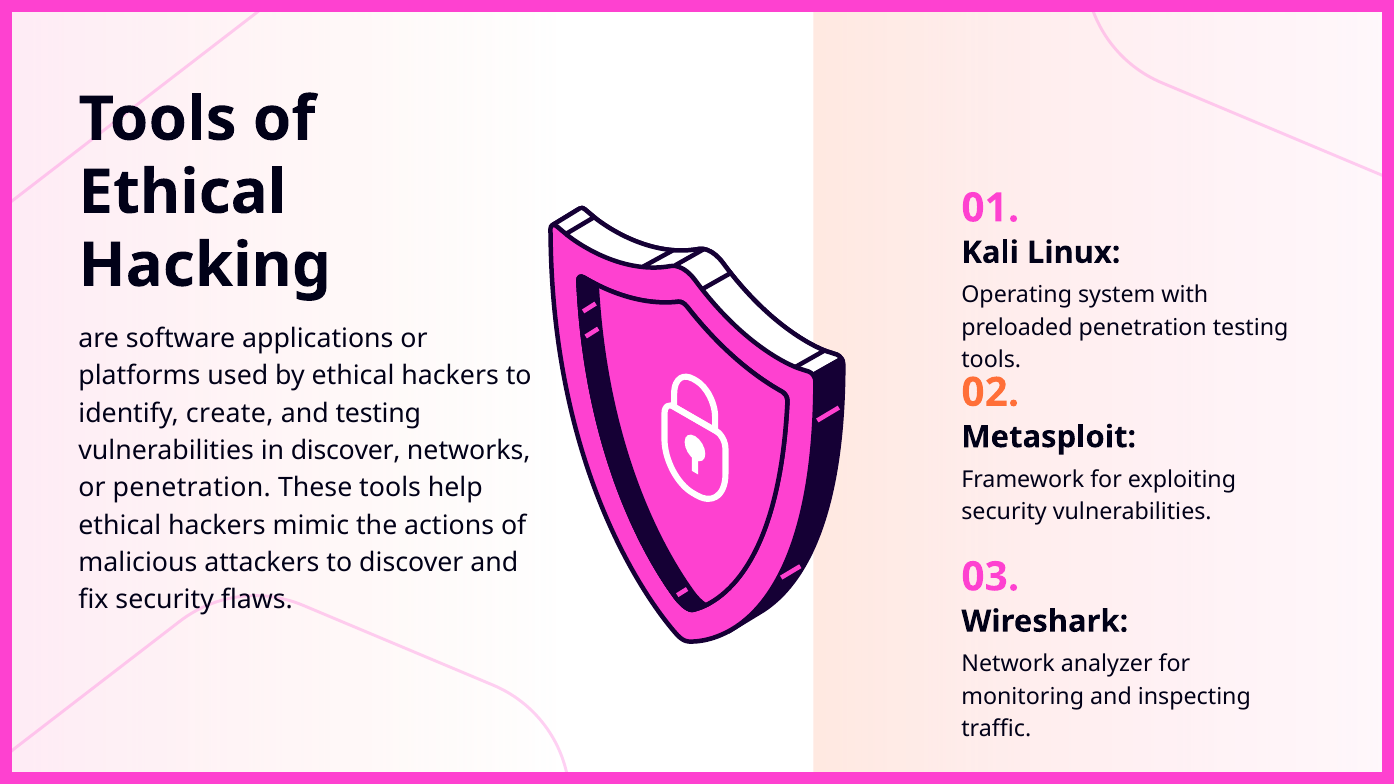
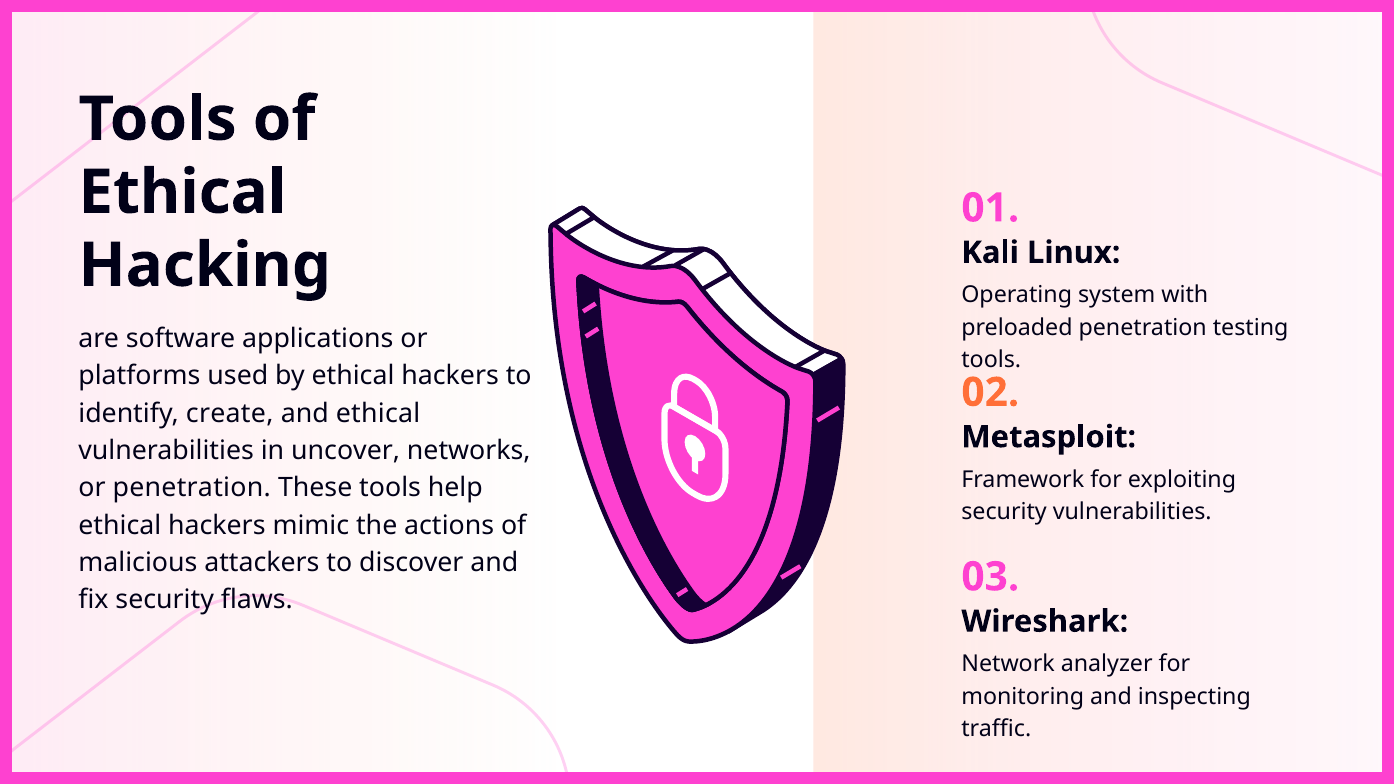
and testing: testing -> ethical
in discover: discover -> uncover
